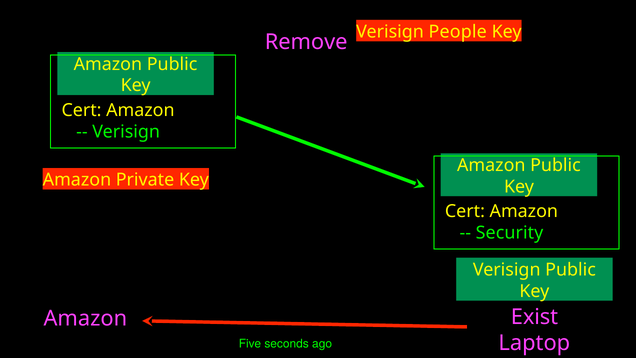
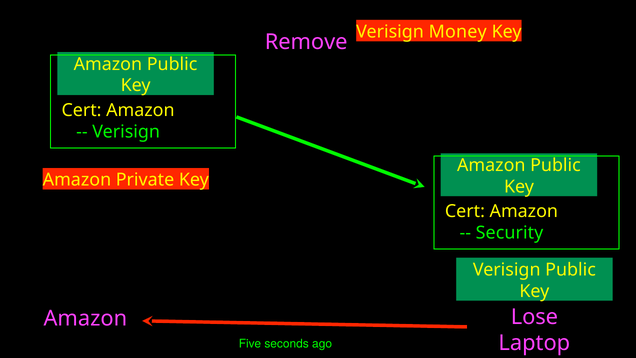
People: People -> Money
Exist: Exist -> Lose
